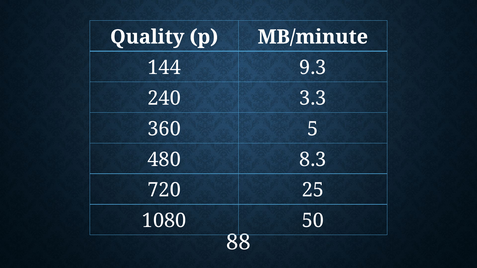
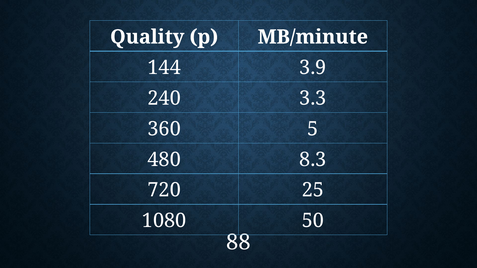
9.3: 9.3 -> 3.9
